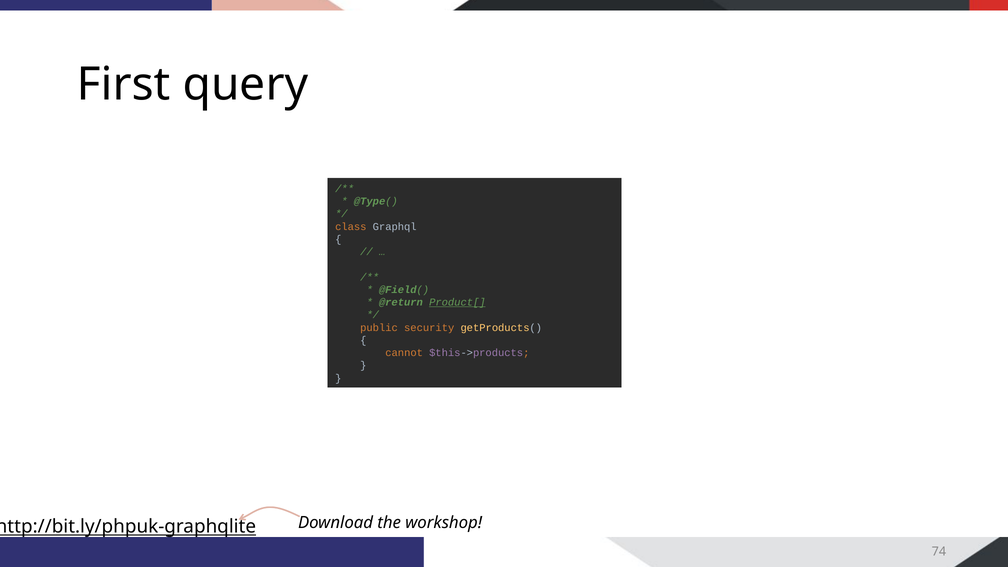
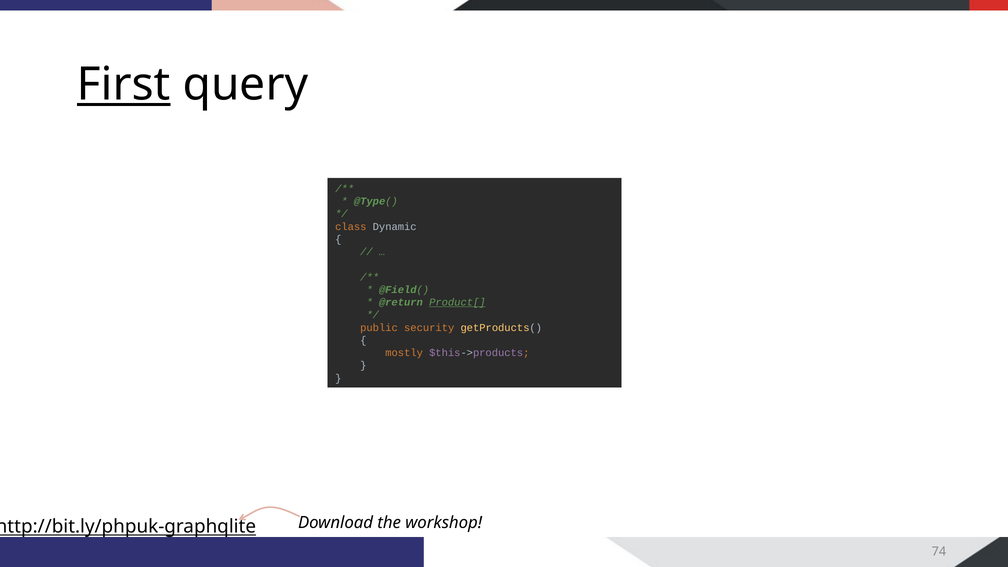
First underline: none -> present
Graphql: Graphql -> Dynamic
cannot: cannot -> mostly
